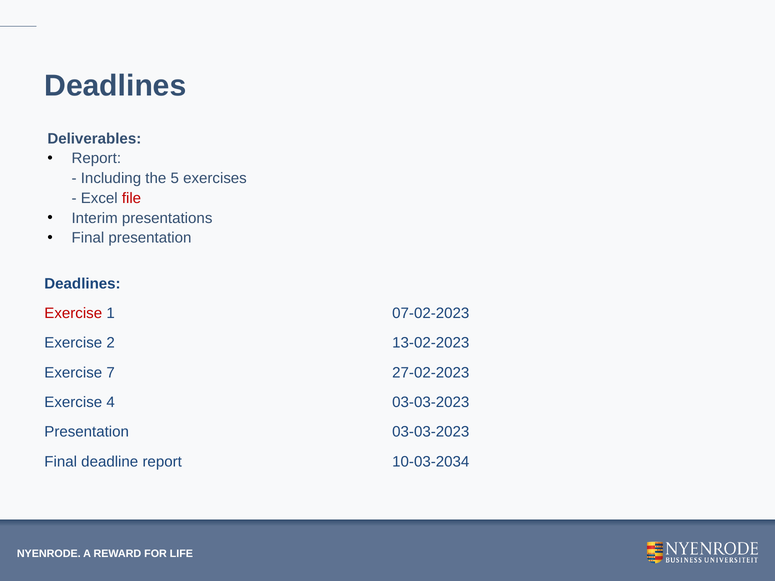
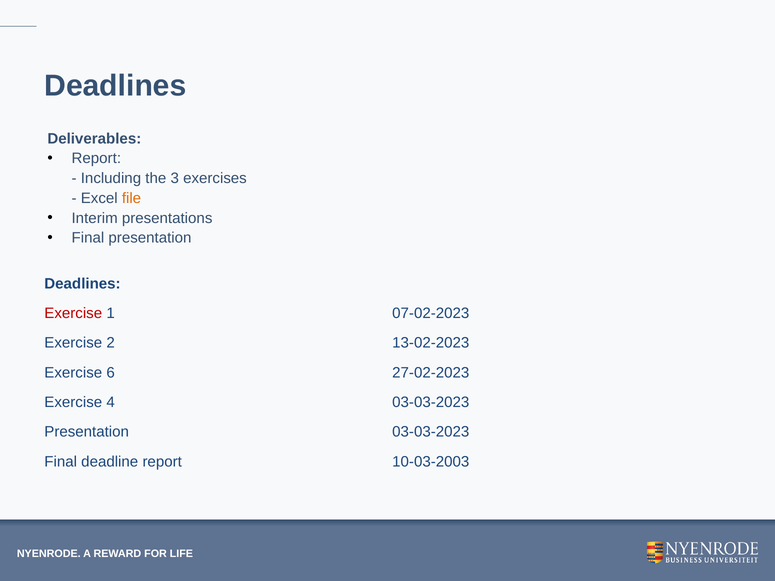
5: 5 -> 3
file colour: red -> orange
7: 7 -> 6
10-03-2034: 10-03-2034 -> 10-03-2003
